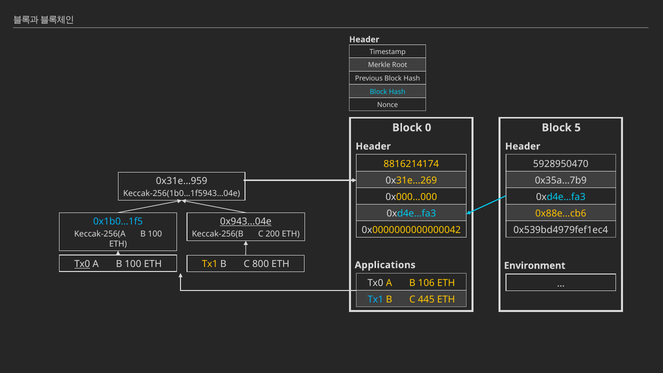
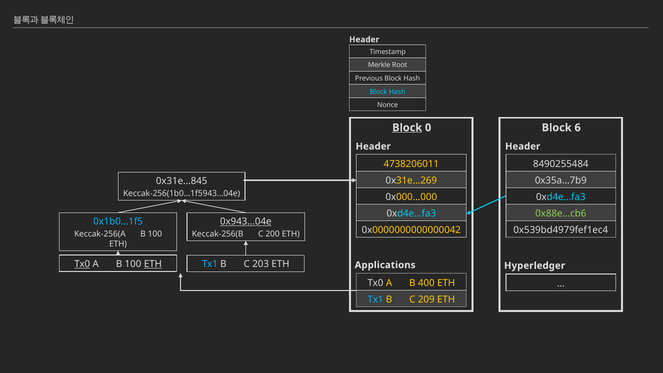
Block at (407, 128) underline: none -> present
5: 5 -> 6
8816214174: 8816214174 -> 4738206011
5928950470: 5928950470 -> 8490255484
0x31e…959: 0x31e…959 -> 0x31e…845
0x88e…cb6 colour: yellow -> light green
Tx1 at (210, 264) colour: yellow -> light blue
800: 800 -> 203
ETH at (153, 264) underline: none -> present
Environment: Environment -> Hyperledger
106: 106 -> 400
445: 445 -> 209
